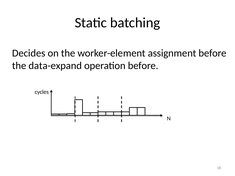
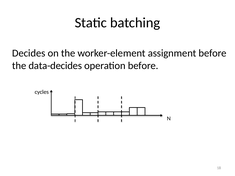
data-expand: data-expand -> data-decides
